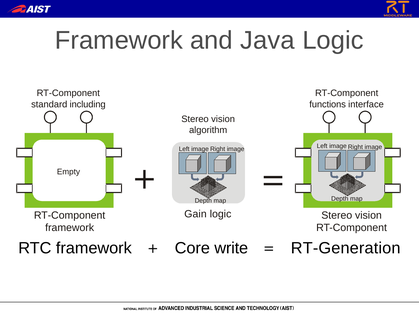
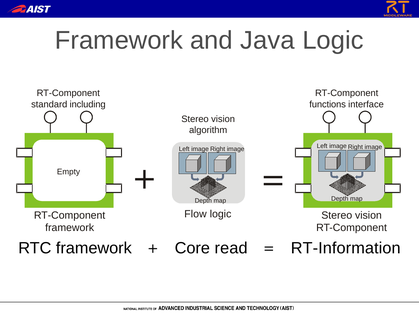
Gain: Gain -> Flow
write: write -> read
RT-Generation: RT-Generation -> RT-Information
